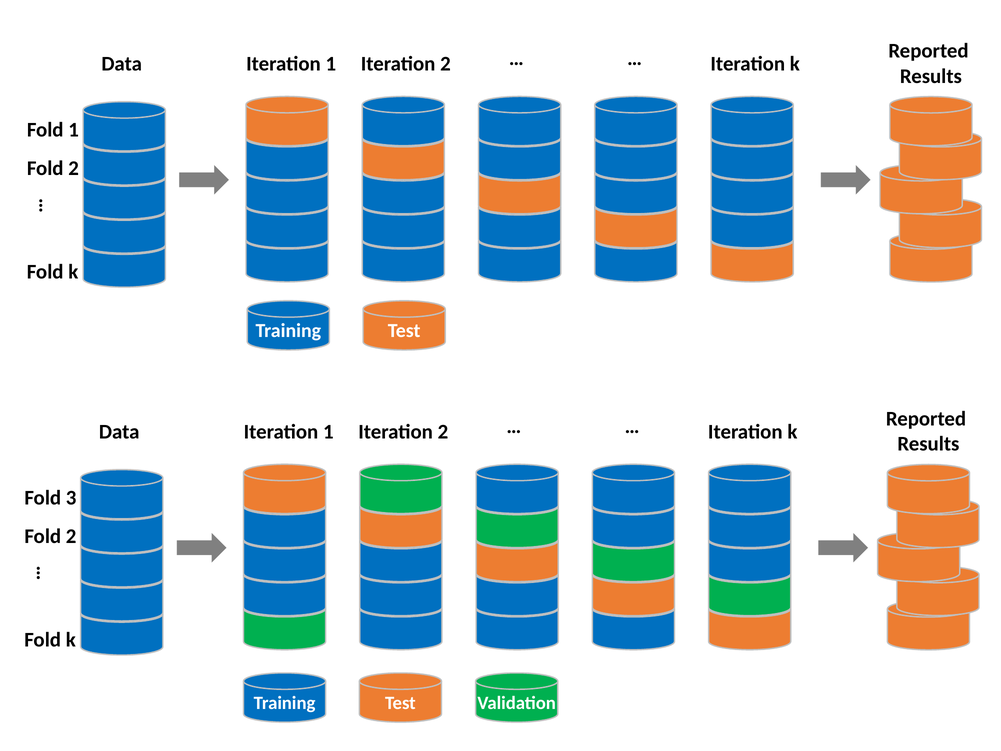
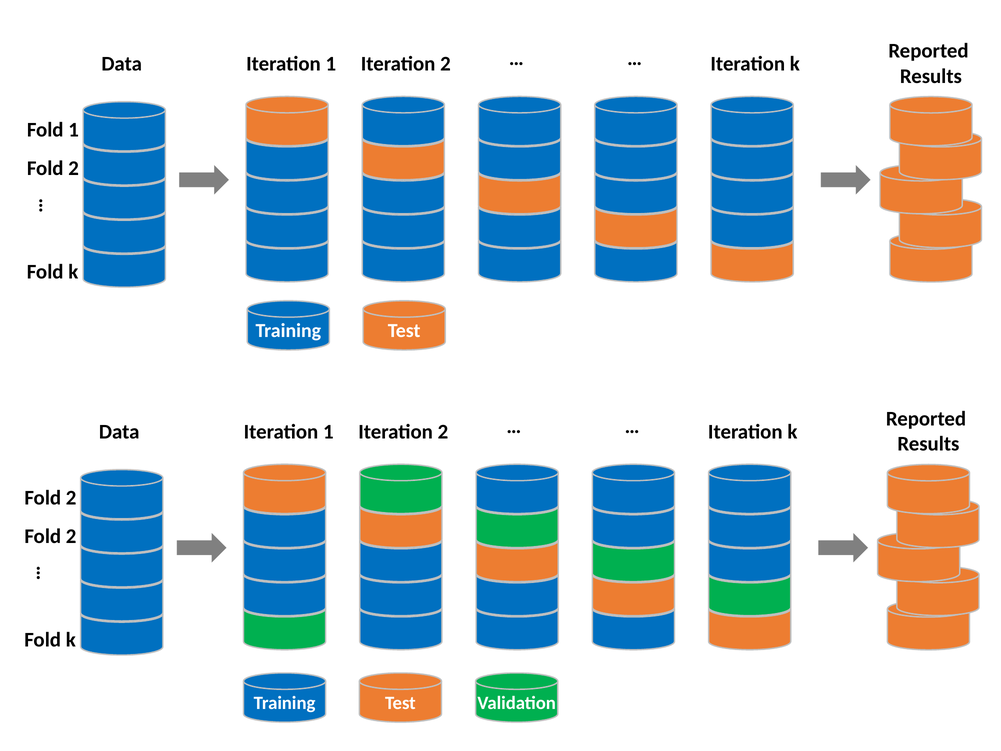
3 at (71, 498): 3 -> 2
